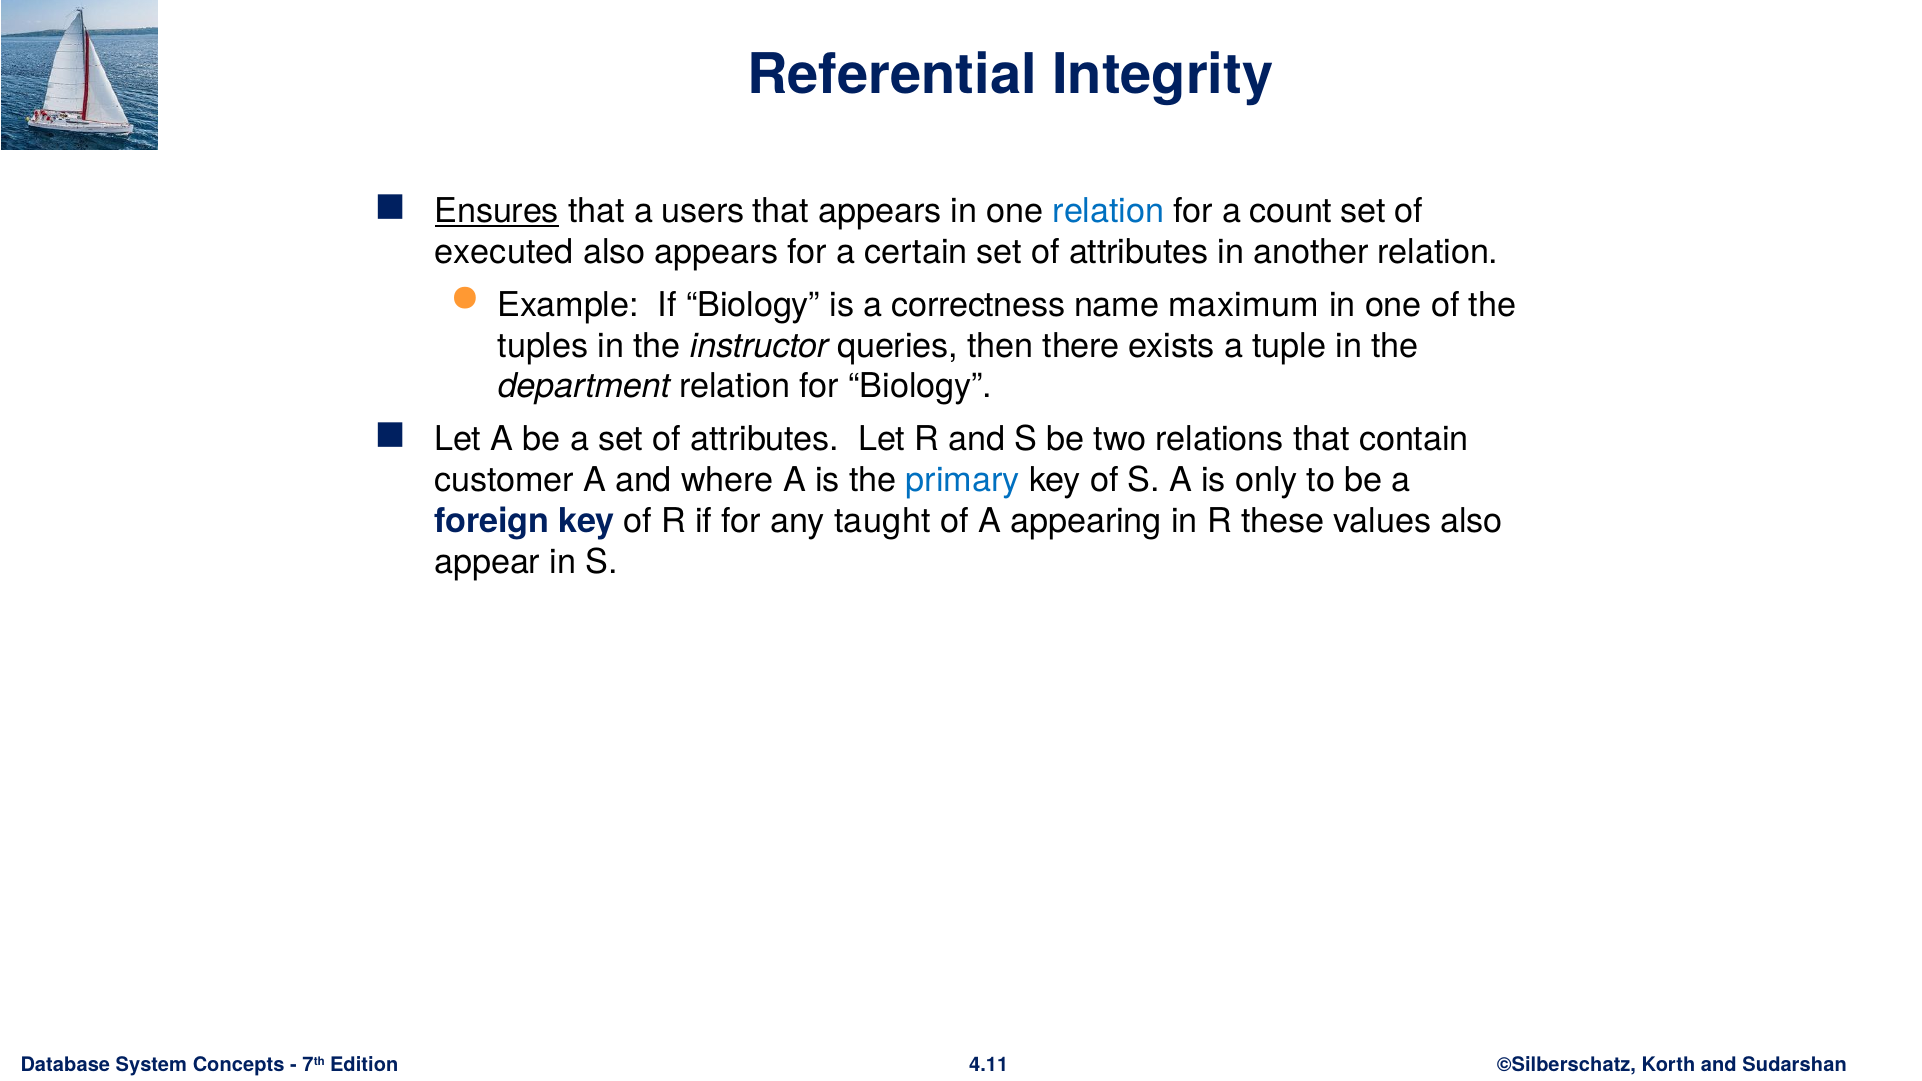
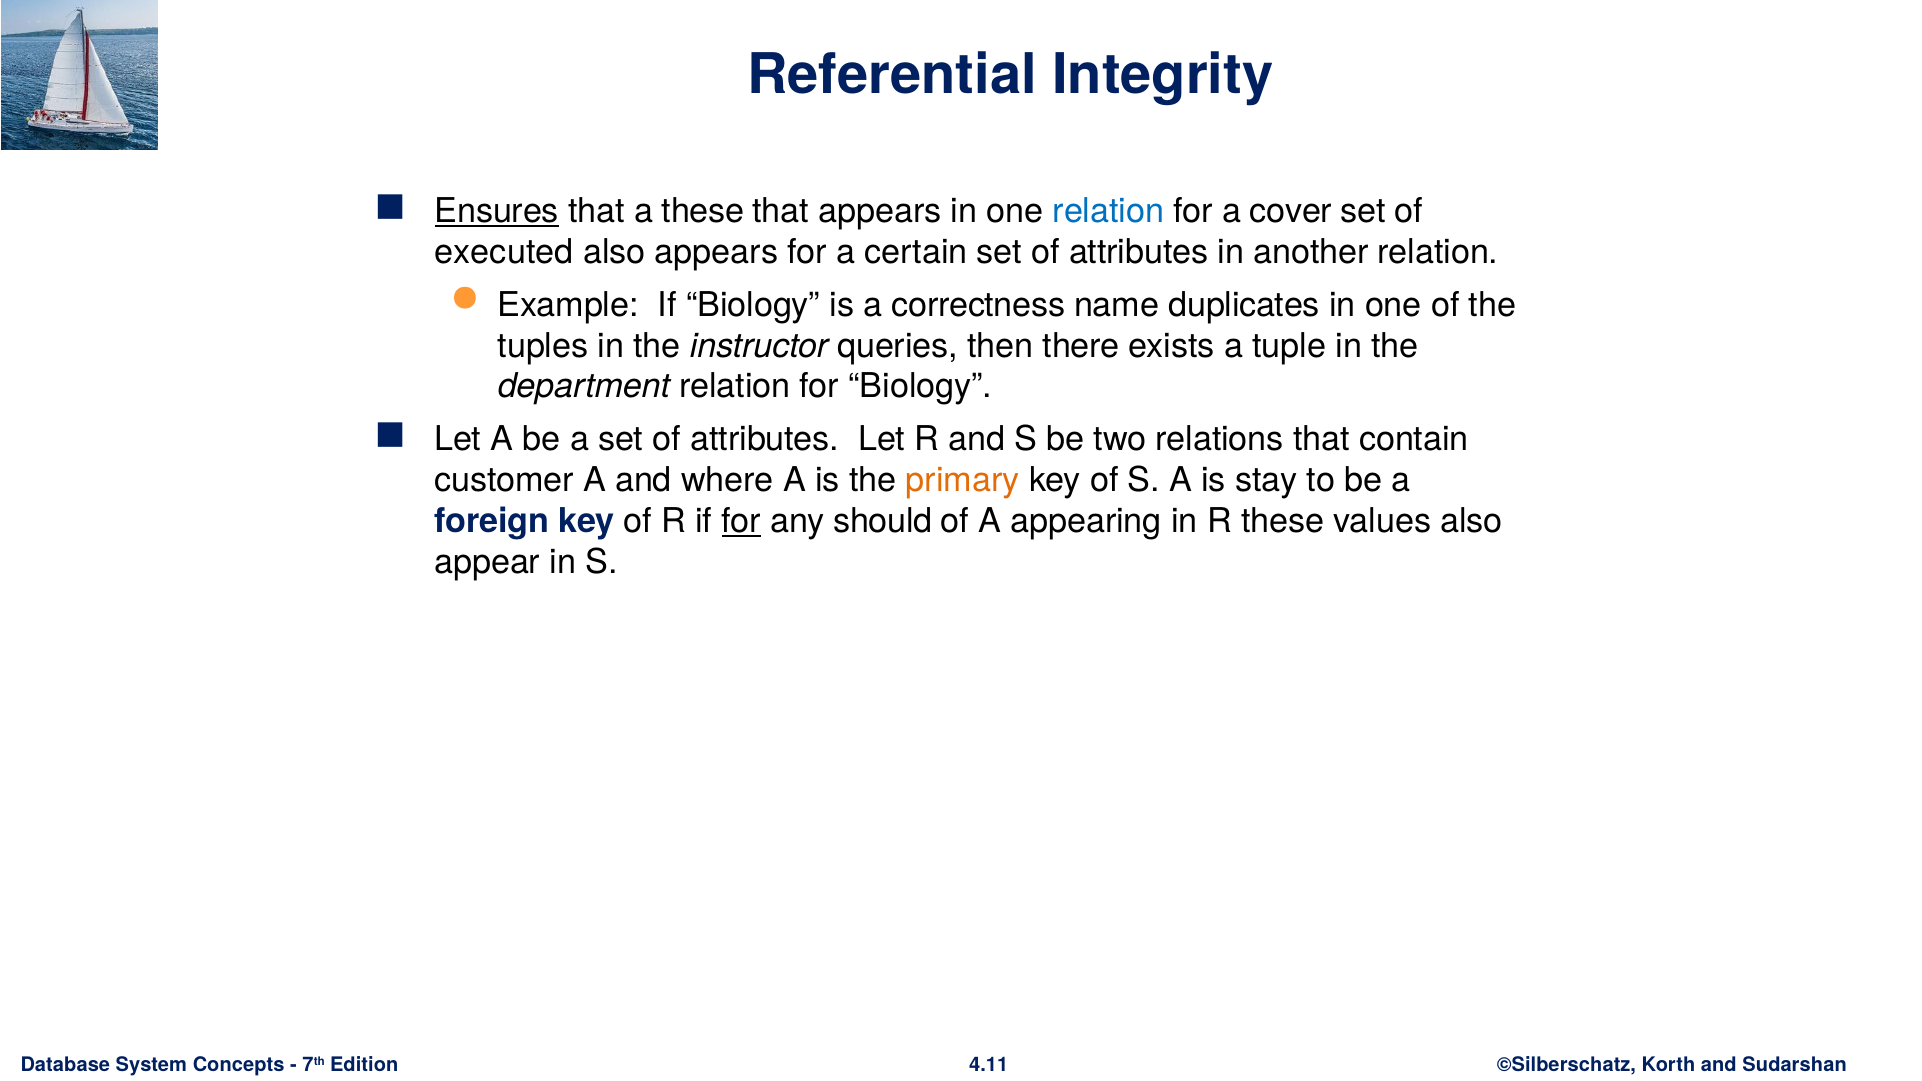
a users: users -> these
count: count -> cover
maximum: maximum -> duplicates
primary colour: blue -> orange
only: only -> stay
for at (741, 521) underline: none -> present
taught: taught -> should
